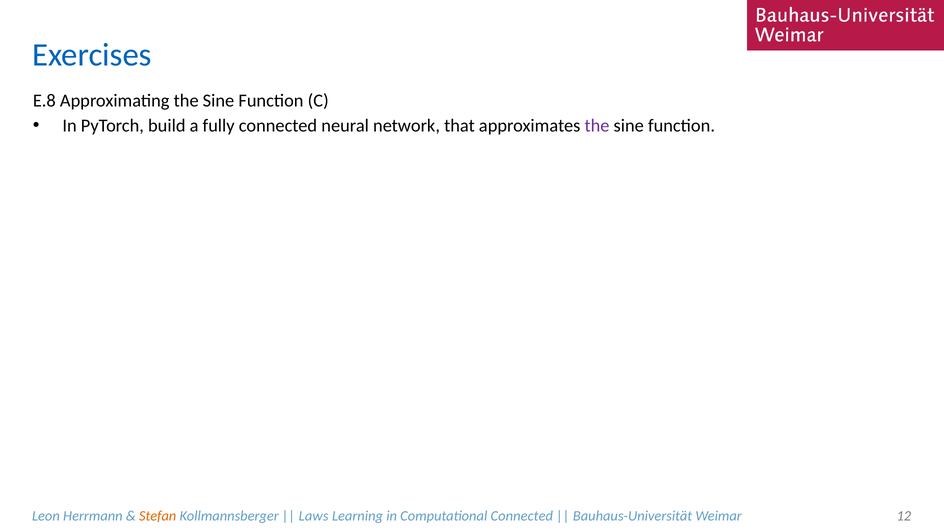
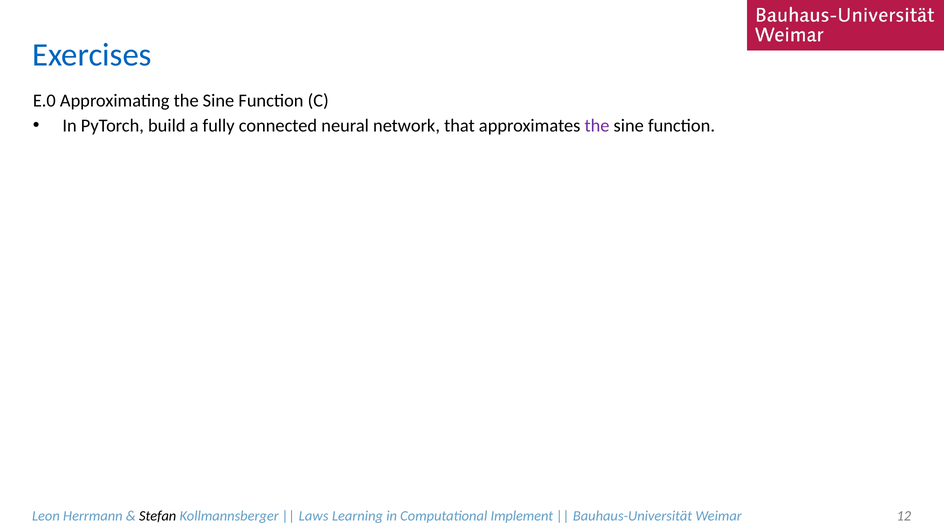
E.8: E.8 -> E.0
Stefan colour: orange -> black
Computational Connected: Connected -> Implement
